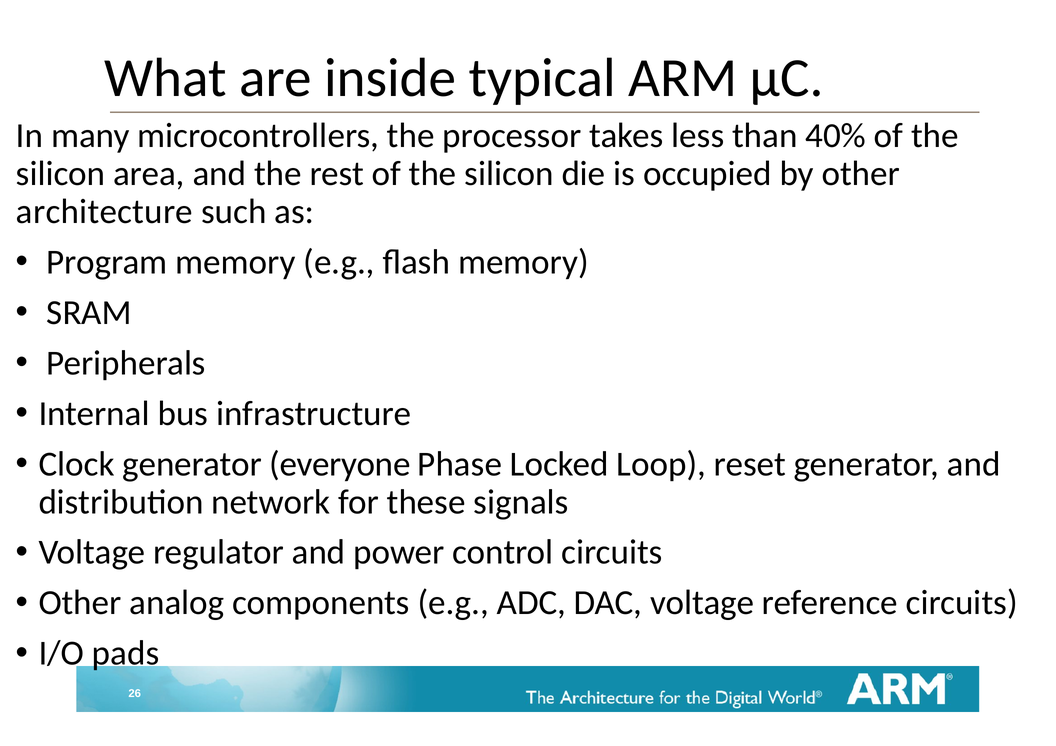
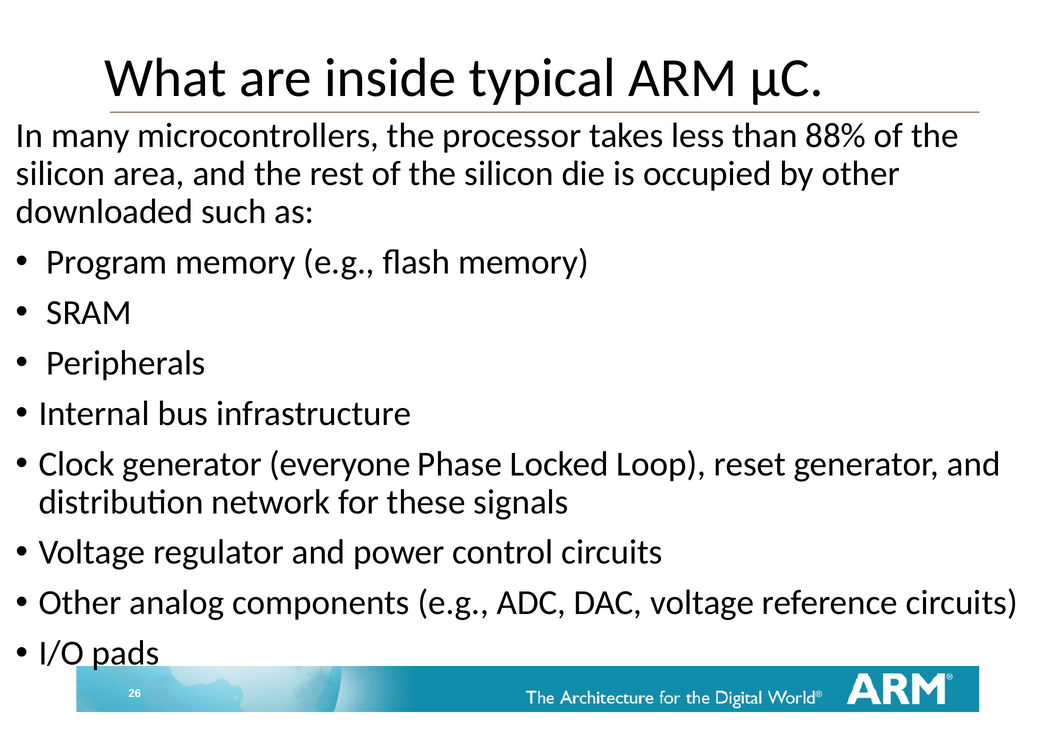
40%: 40% -> 88%
architecture: architecture -> downloaded
